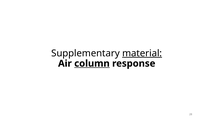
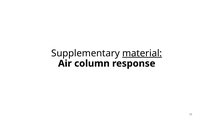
column underline: present -> none
